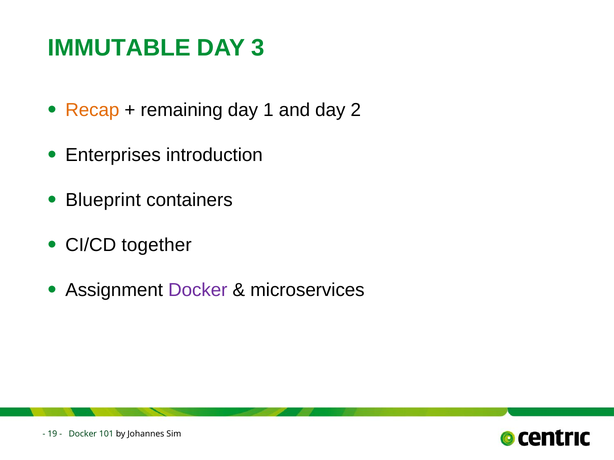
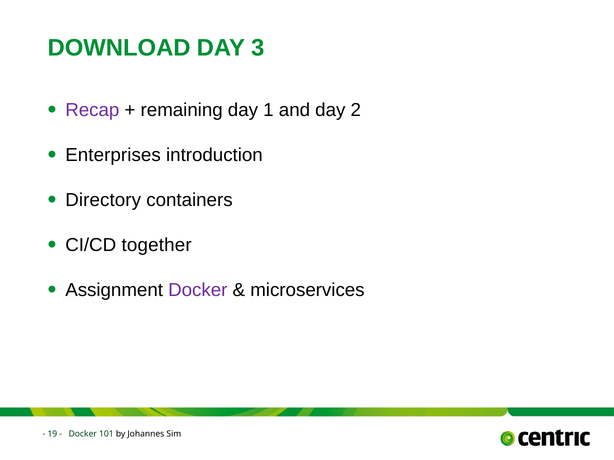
IMMUTABLE: IMMUTABLE -> DOWNLOAD
Recap colour: orange -> purple
Blueprint: Blueprint -> Directory
